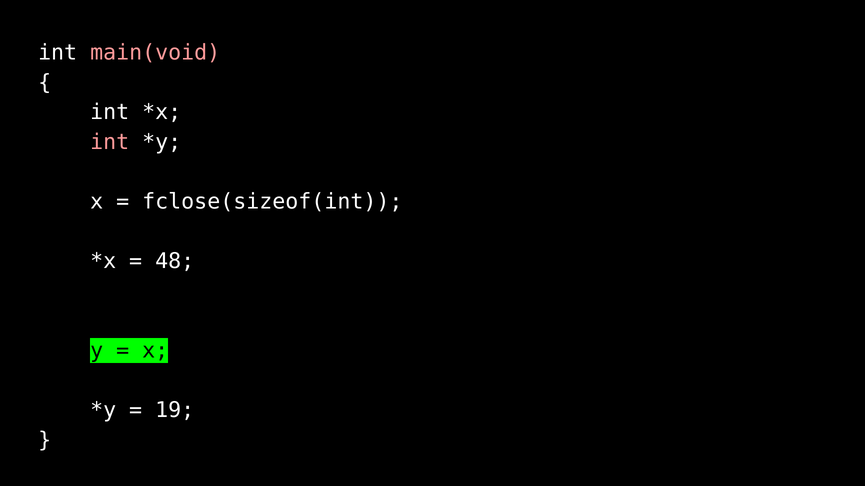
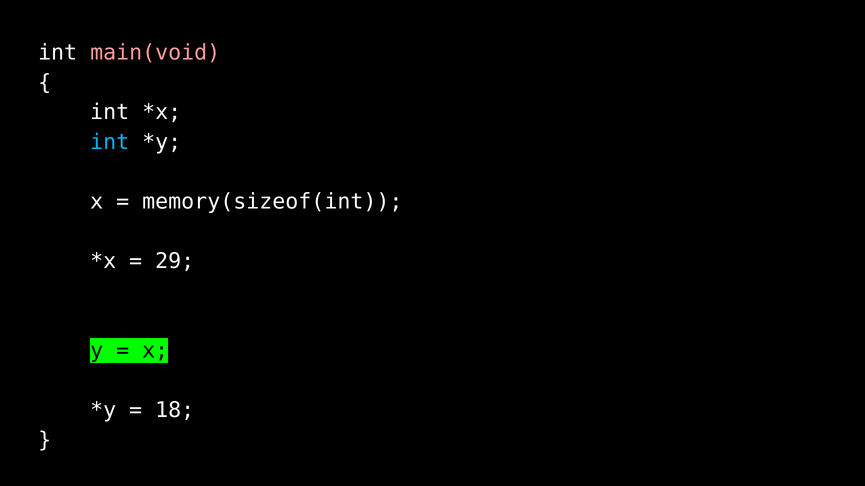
int at (110, 142) colour: pink -> light blue
fclose(sizeof(int: fclose(sizeof(int -> memory(sizeof(int
48: 48 -> 29
19: 19 -> 18
